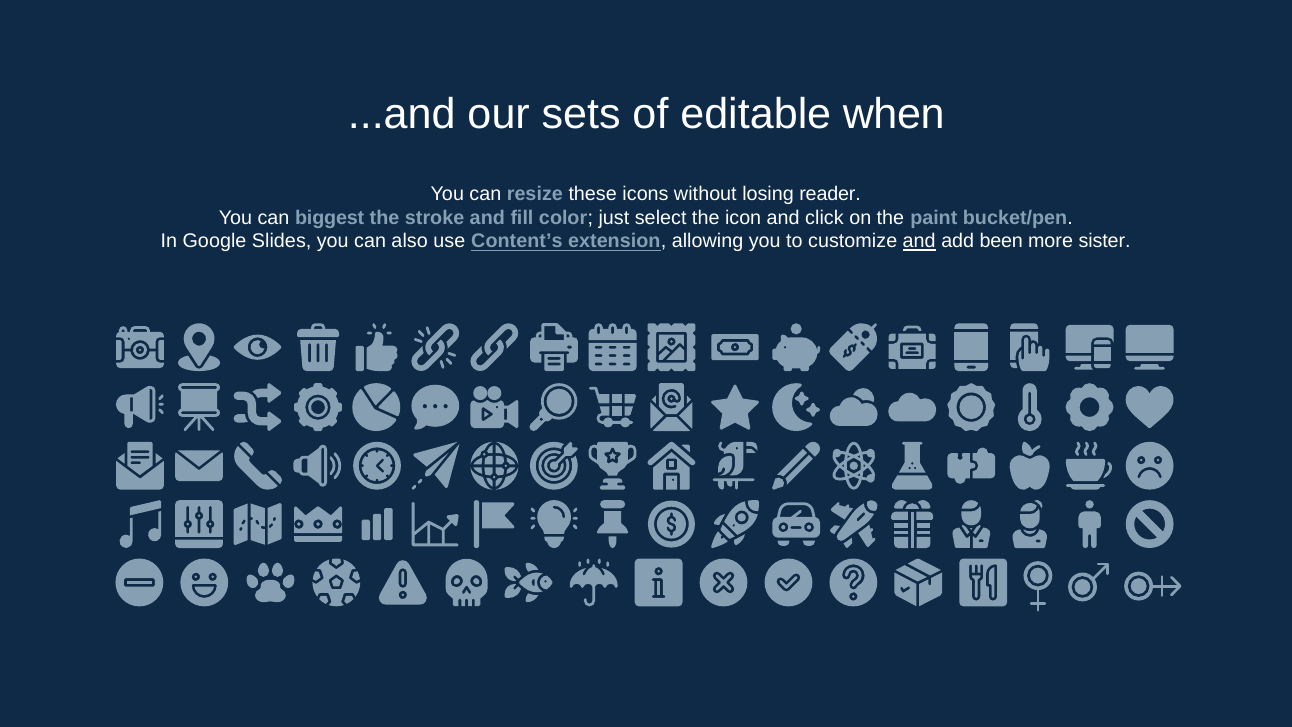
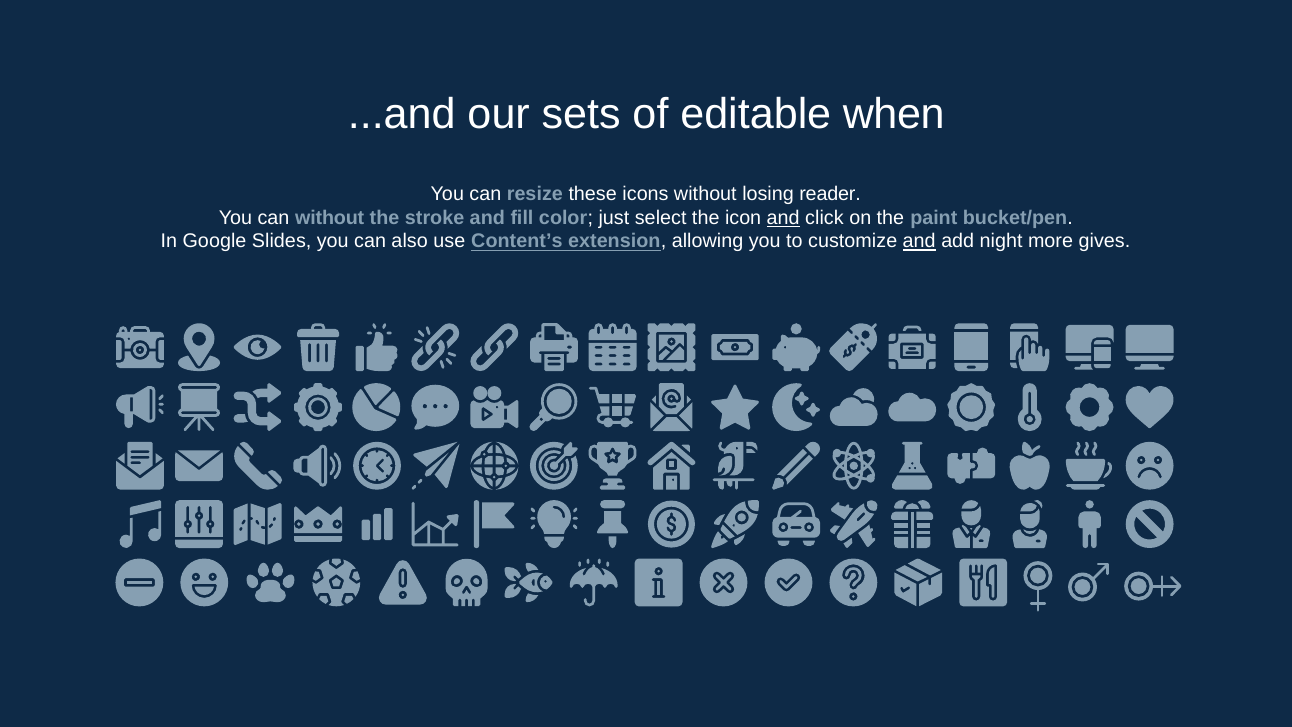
can biggest: biggest -> without
and at (783, 218) underline: none -> present
been: been -> night
sister: sister -> gives
